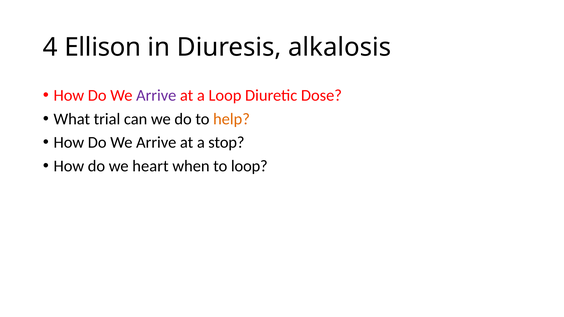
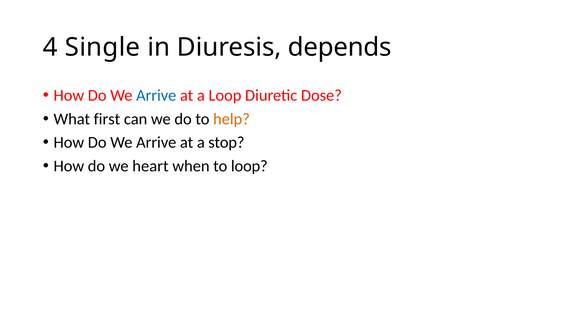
Ellison: Ellison -> Single
alkalosis: alkalosis -> depends
Arrive at (156, 95) colour: purple -> blue
trial: trial -> first
